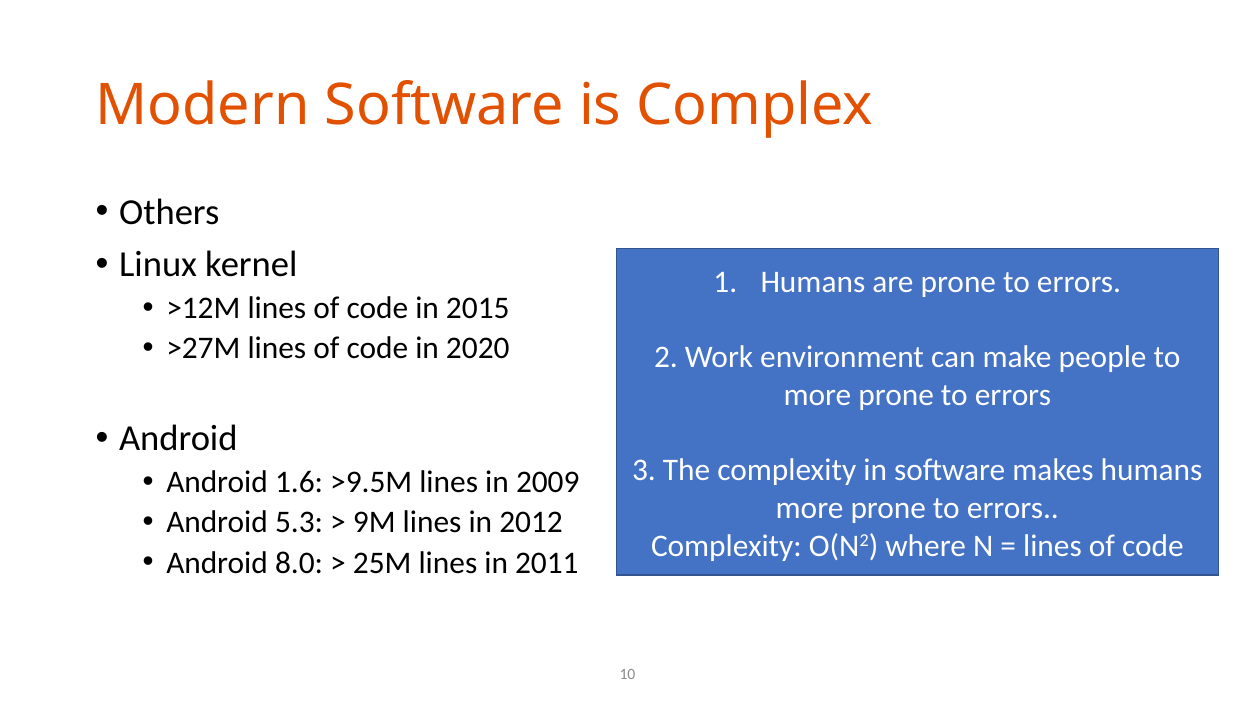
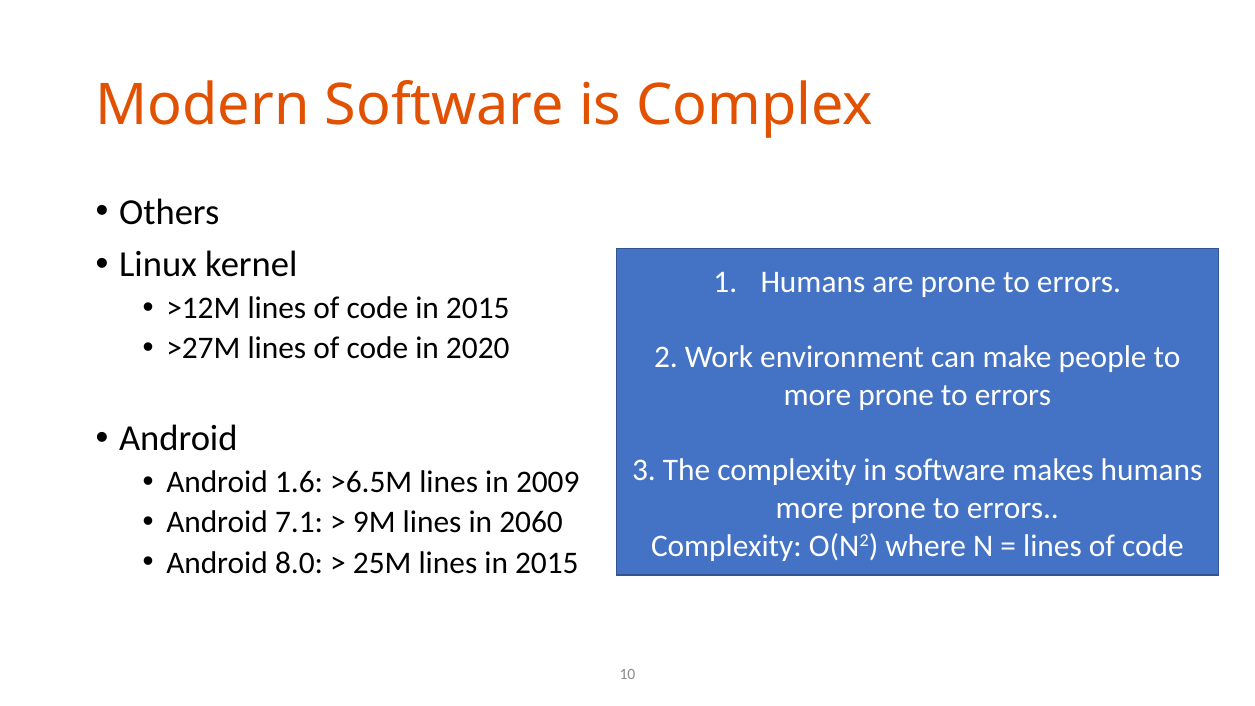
>9.5M: >9.5M -> >6.5M
5.3: 5.3 -> 7.1
2012: 2012 -> 2060
lines in 2011: 2011 -> 2015
